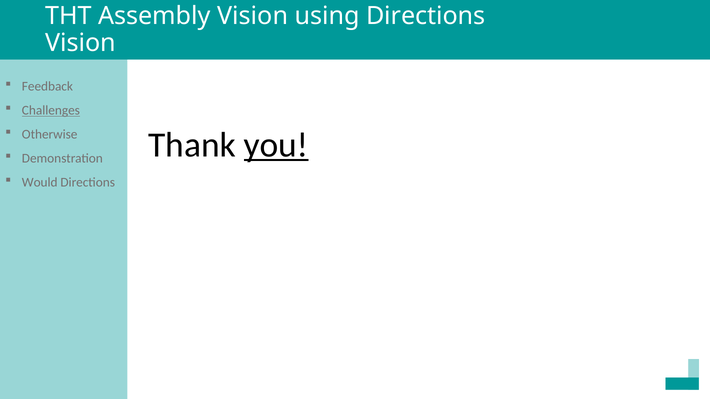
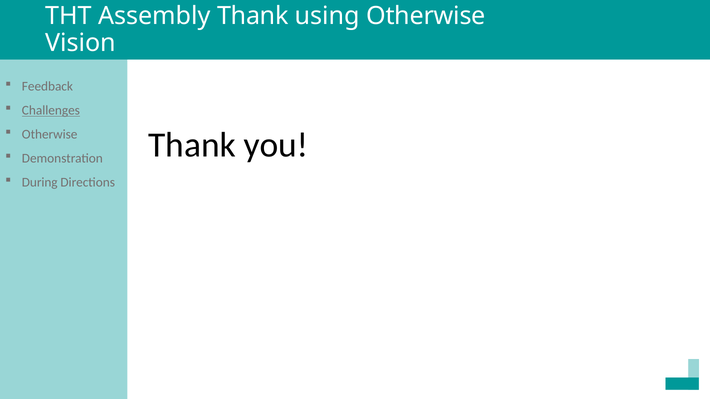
Assembly Vision: Vision -> Thank
using Directions: Directions -> Otherwise
you underline: present -> none
Would: Would -> During
